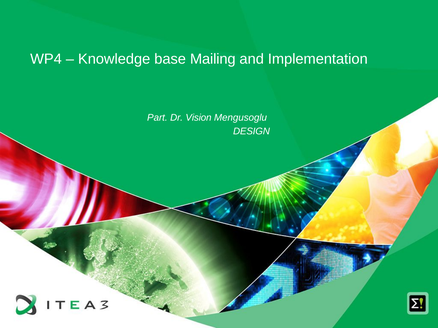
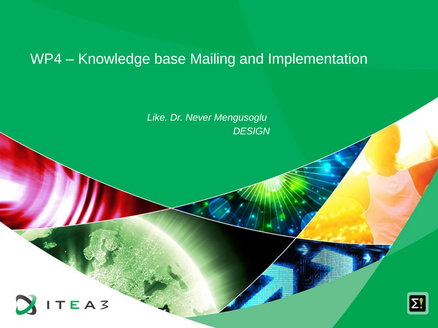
Part: Part -> Like
Vision: Vision -> Never
